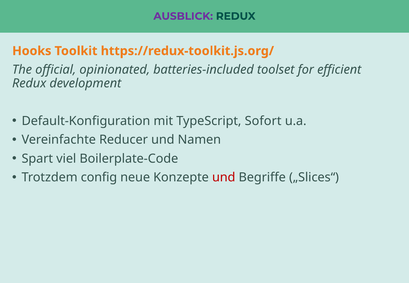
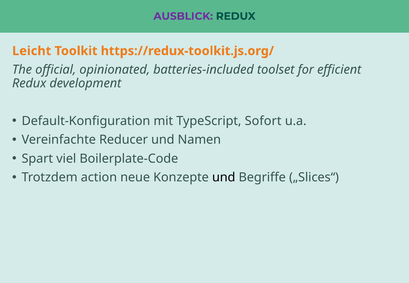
Hooks: Hooks -> Leicht
config: config -> action
und at (224, 178) colour: red -> black
